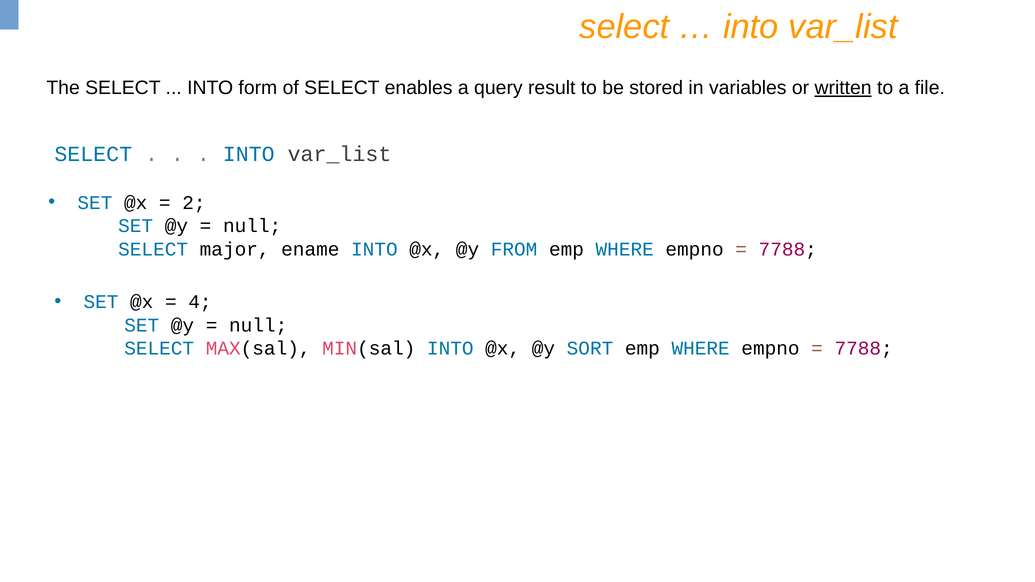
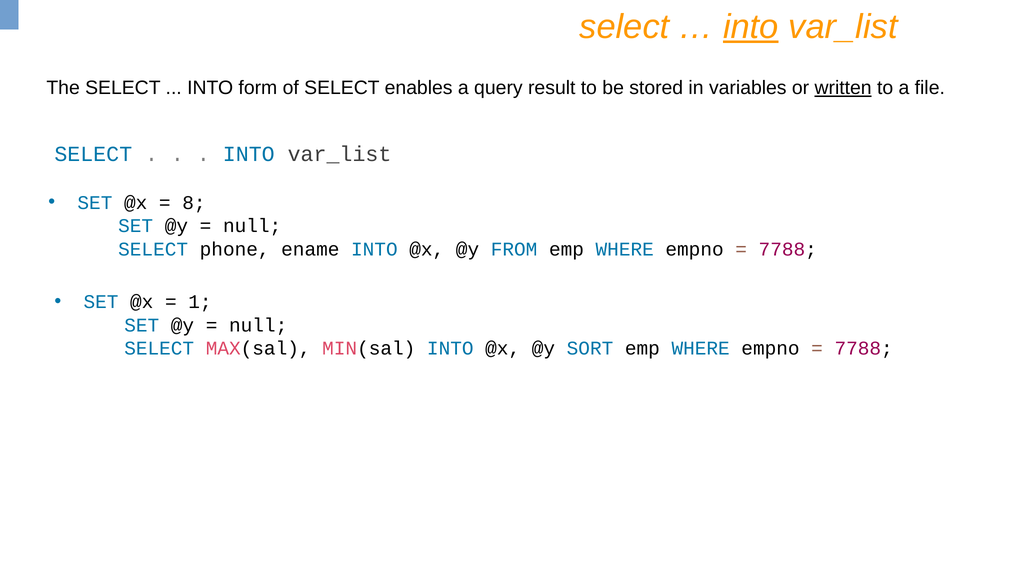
into at (751, 27) underline: none -> present
2: 2 -> 8
major: major -> phone
4: 4 -> 1
